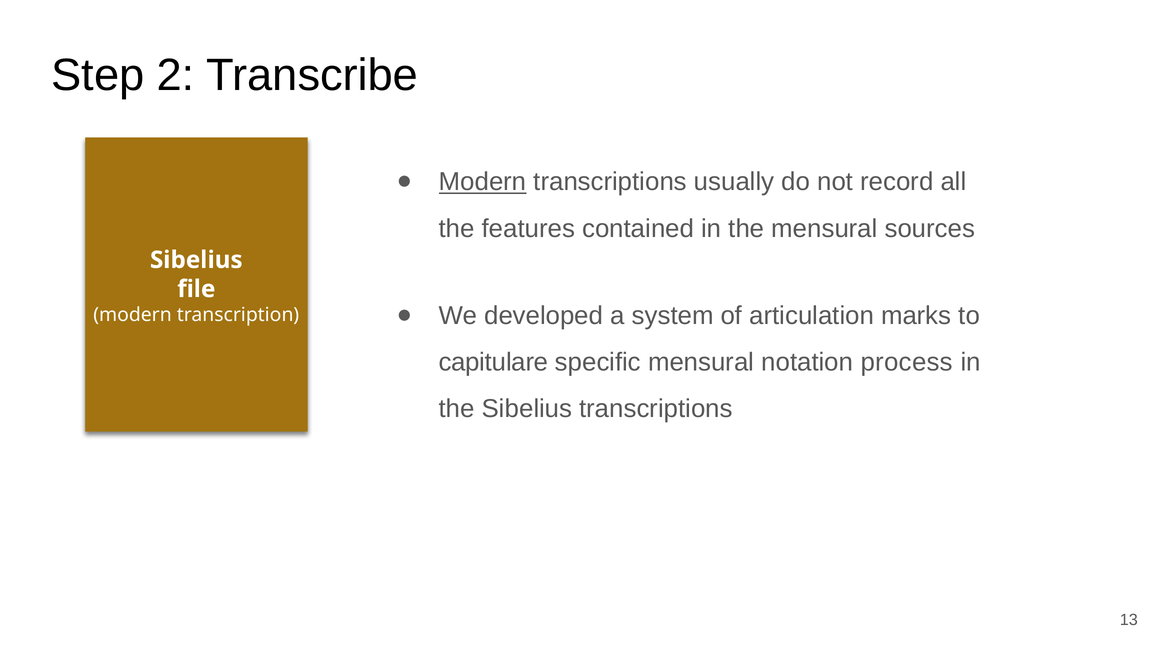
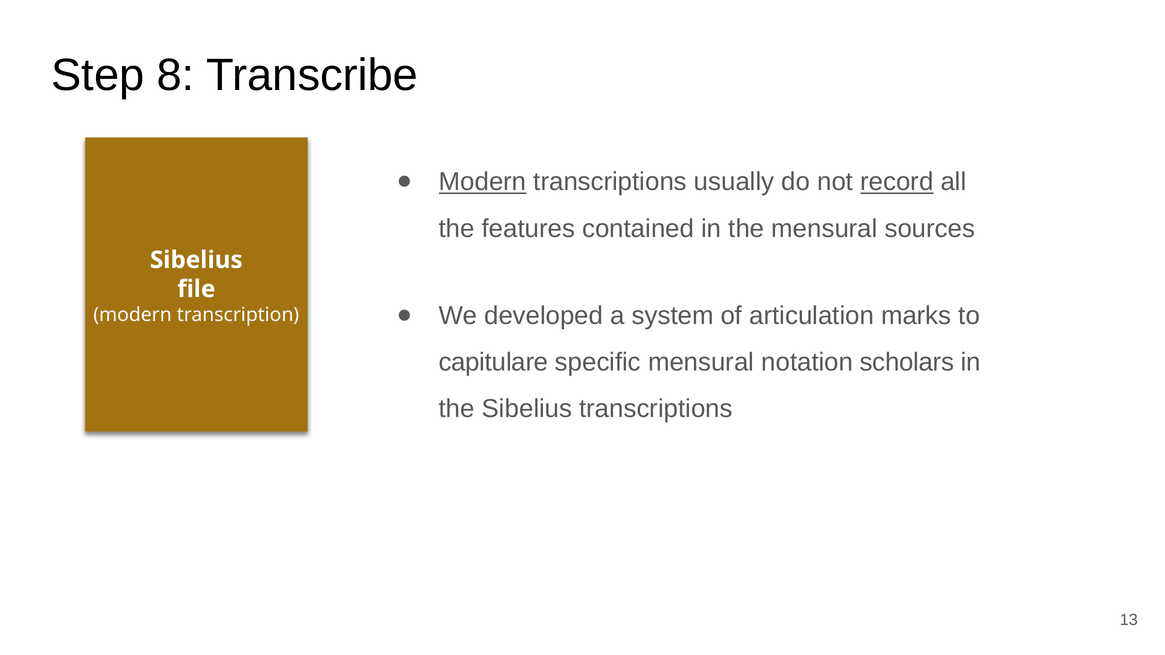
2: 2 -> 8
record underline: none -> present
process: process -> scholars
